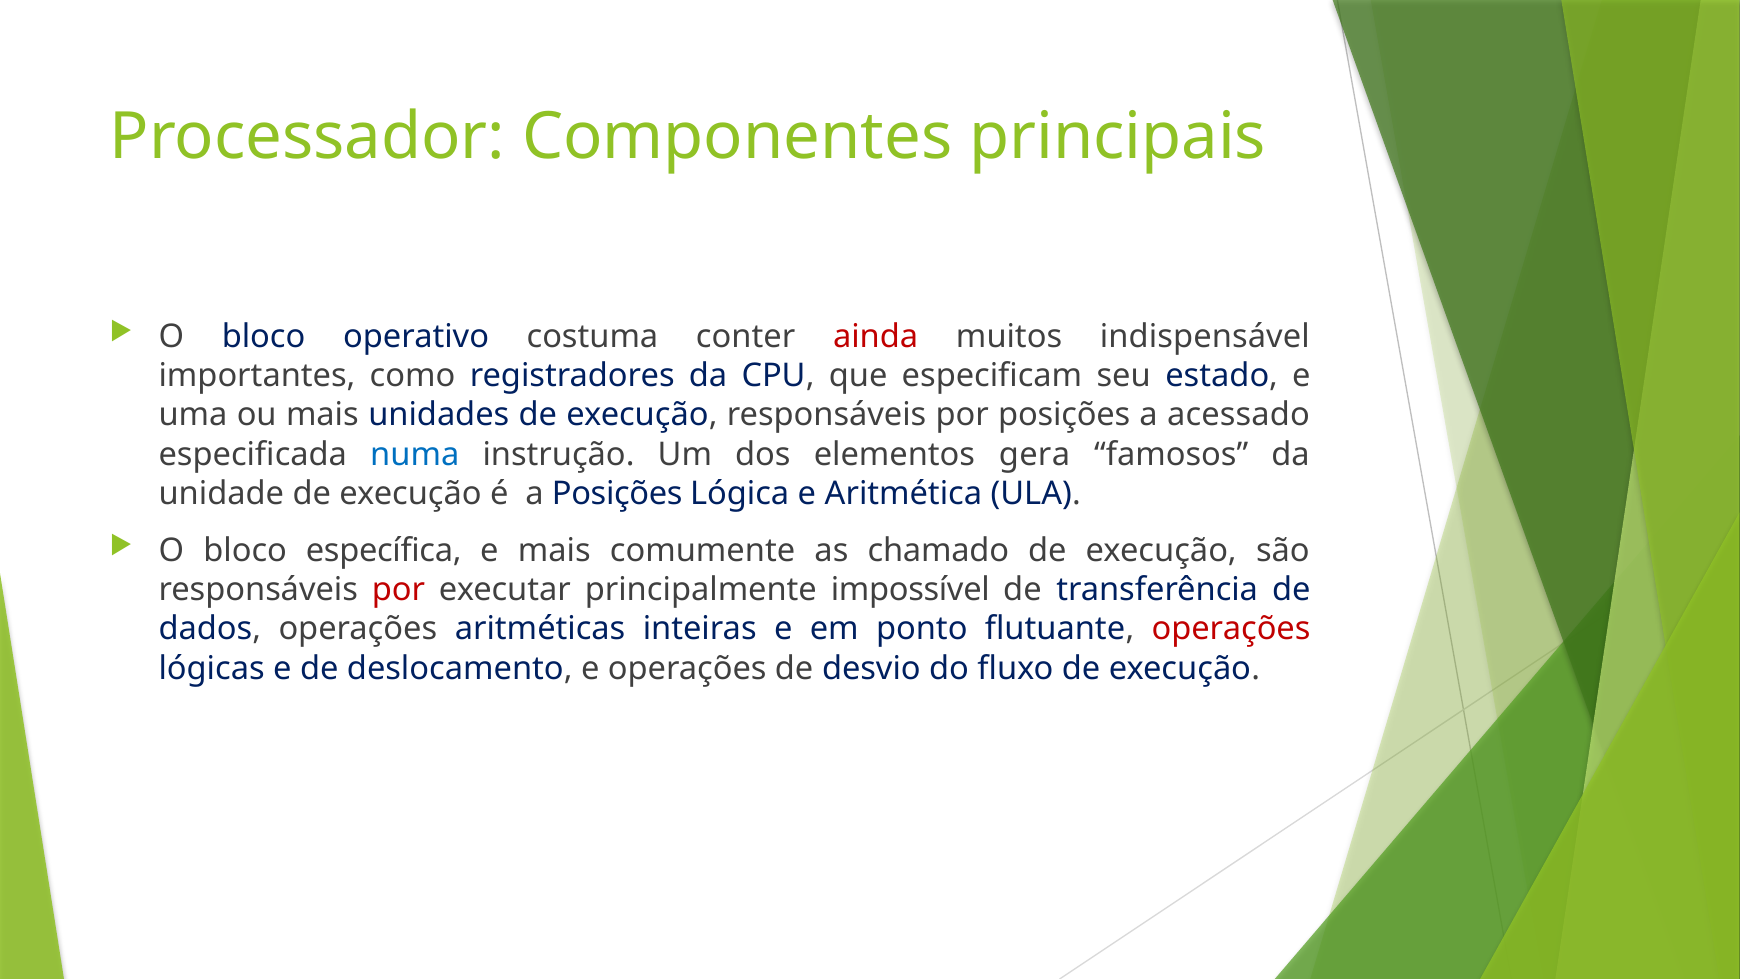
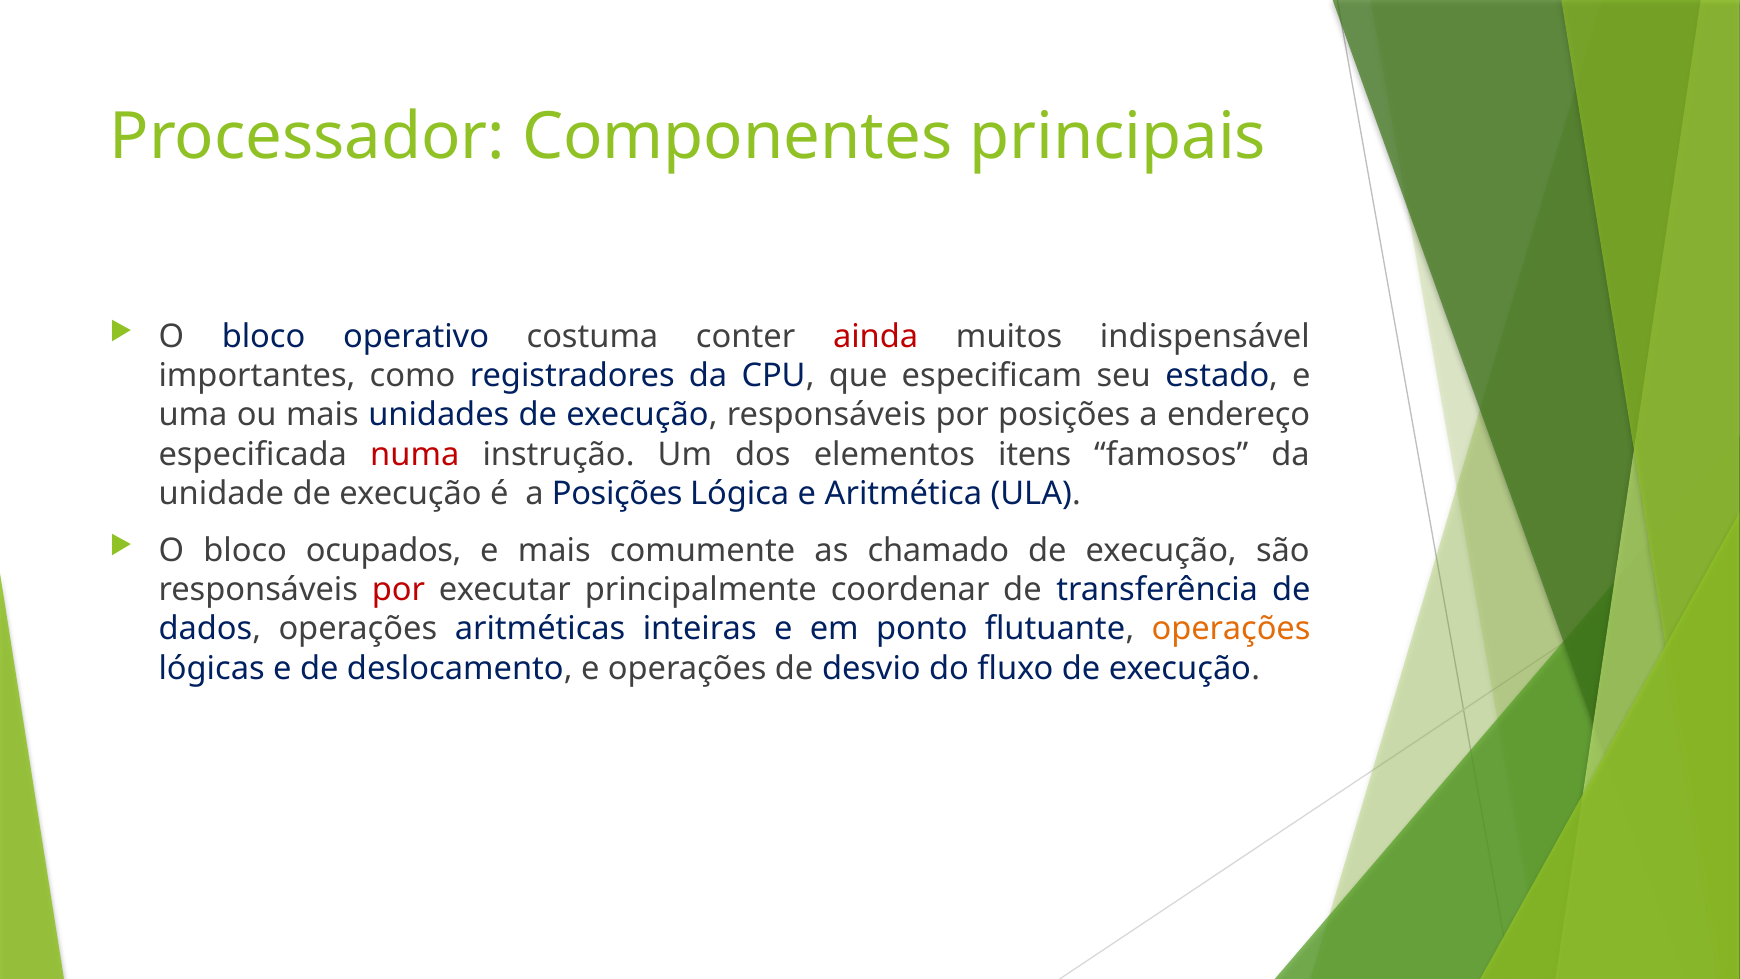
acessado: acessado -> endereço
numa colour: blue -> red
gera: gera -> itens
específica: específica -> ocupados
impossível: impossível -> coordenar
operações at (1231, 629) colour: red -> orange
